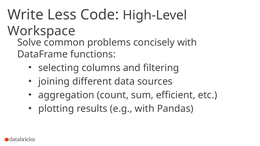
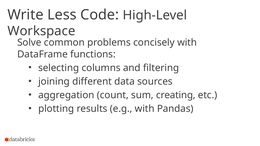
efficient: efficient -> creating
